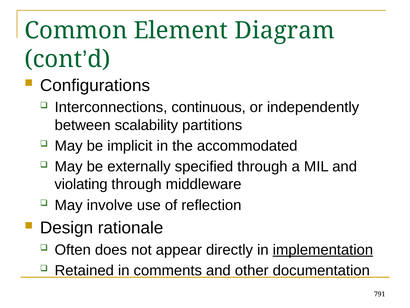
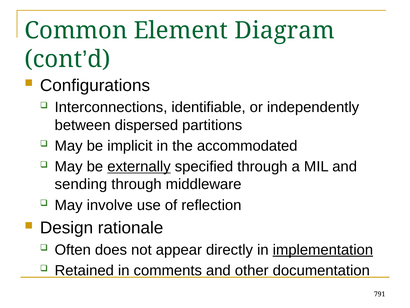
continuous: continuous -> identifiable
scalability: scalability -> dispersed
externally underline: none -> present
violating: violating -> sending
